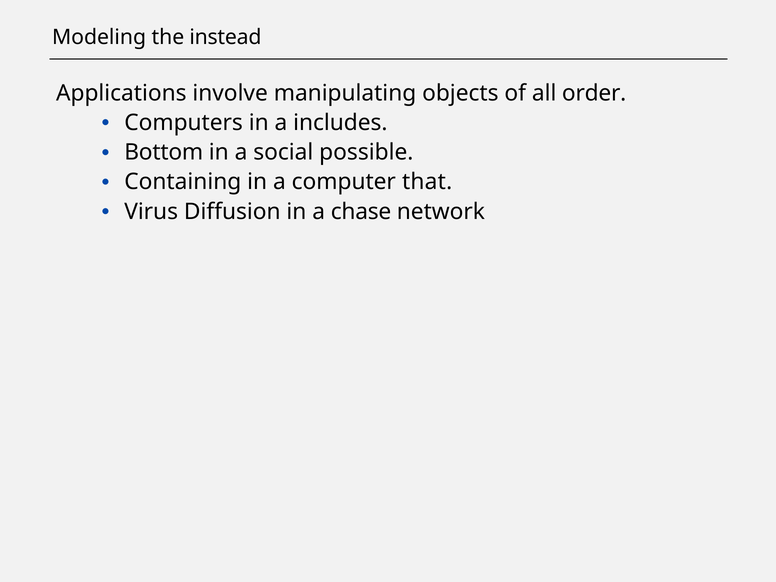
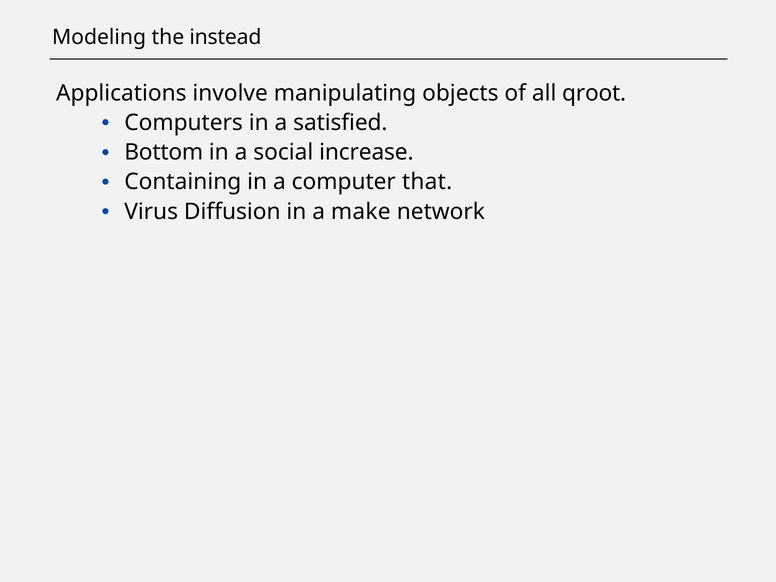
order: order -> qroot
includes: includes -> satisfied
possible: possible -> increase
chase: chase -> make
